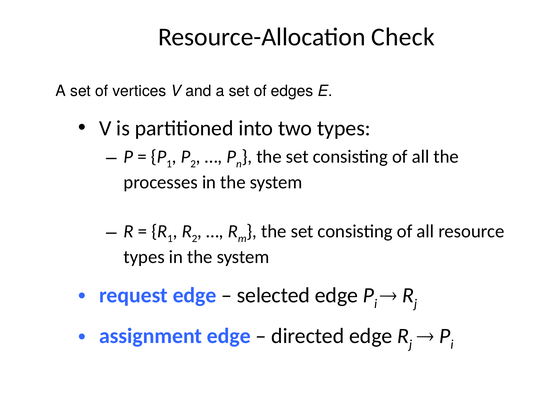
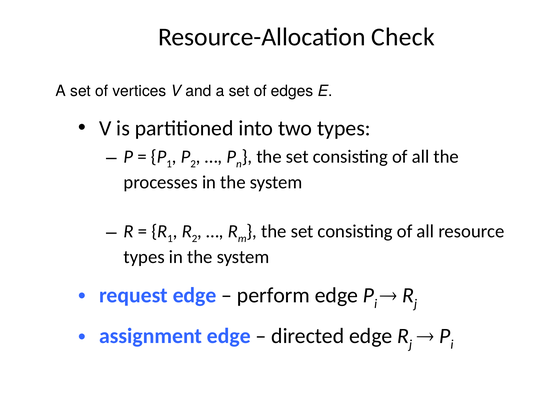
selected: selected -> perform
